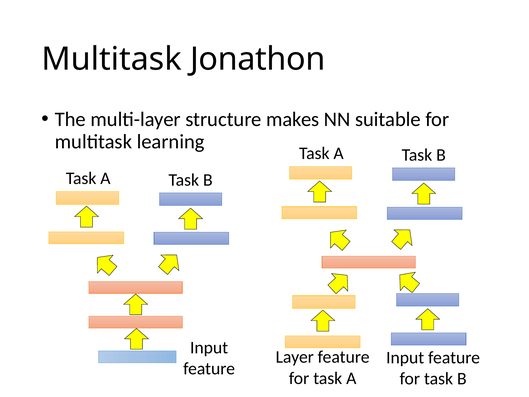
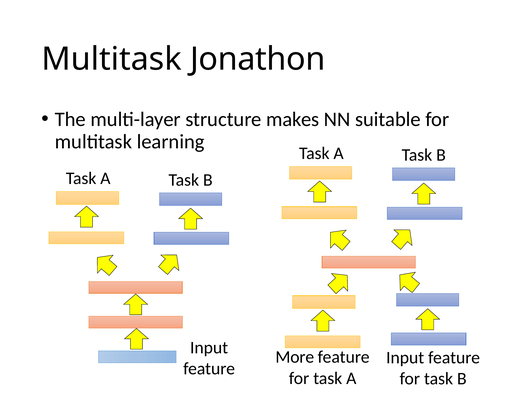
Layer: Layer -> More
